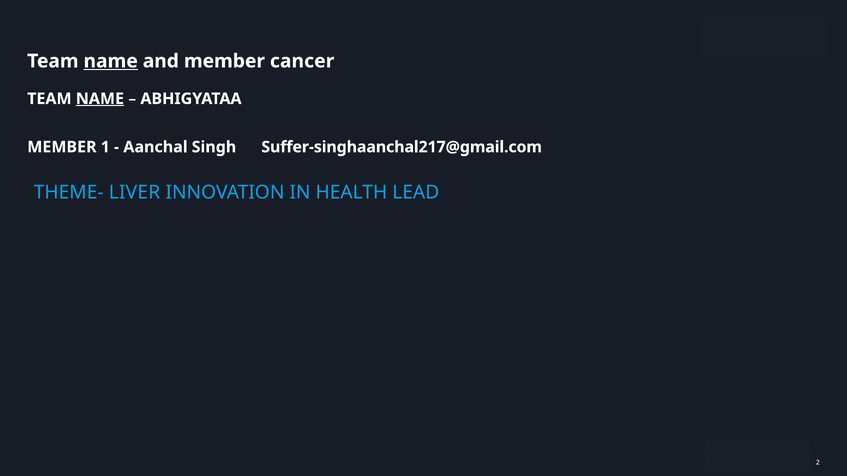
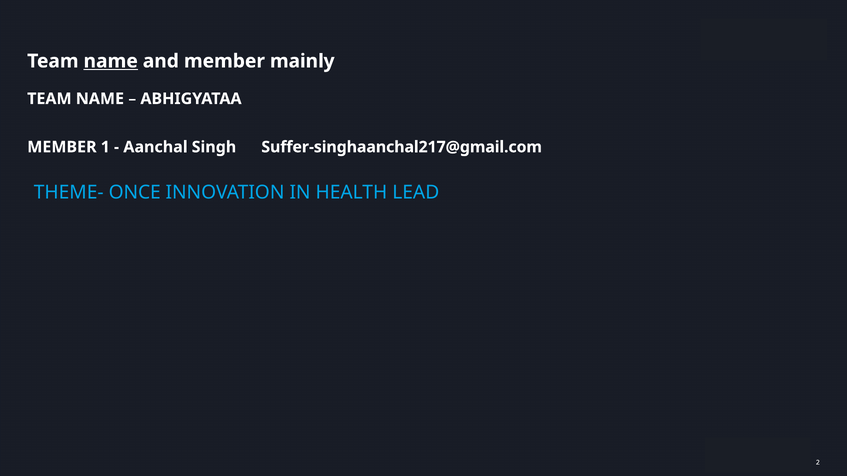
cancer: cancer -> mainly
NAME at (100, 99) underline: present -> none
LIVER: LIVER -> ONCE
